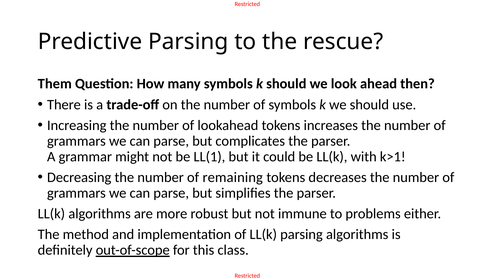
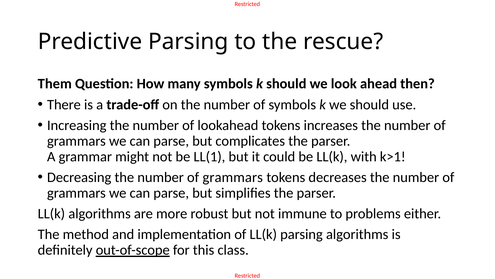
remaining at (233, 177): remaining -> grammars
